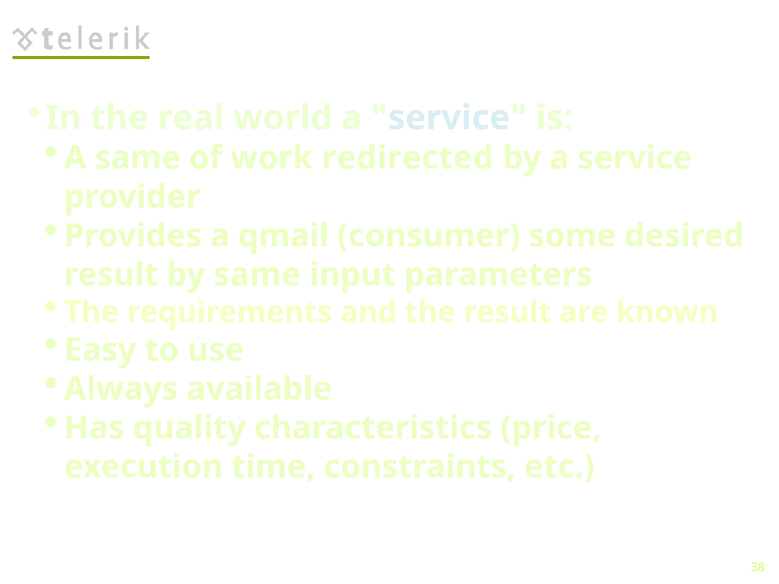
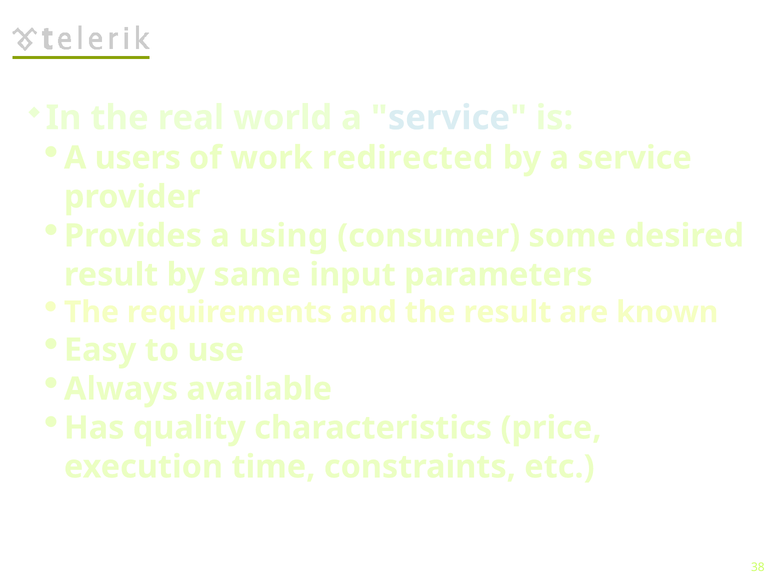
A same: same -> users
qmail: qmail -> using
